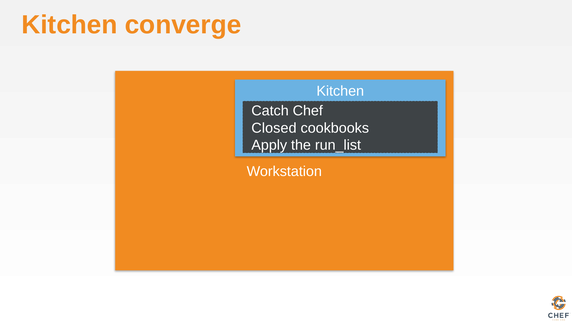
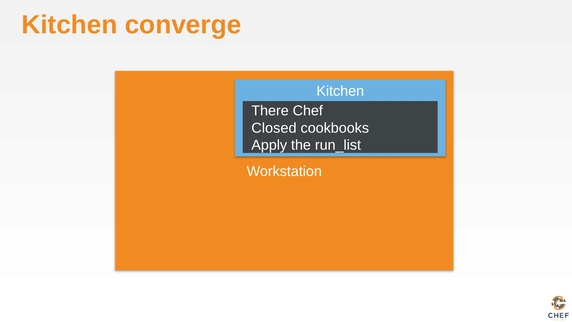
Catch: Catch -> There
